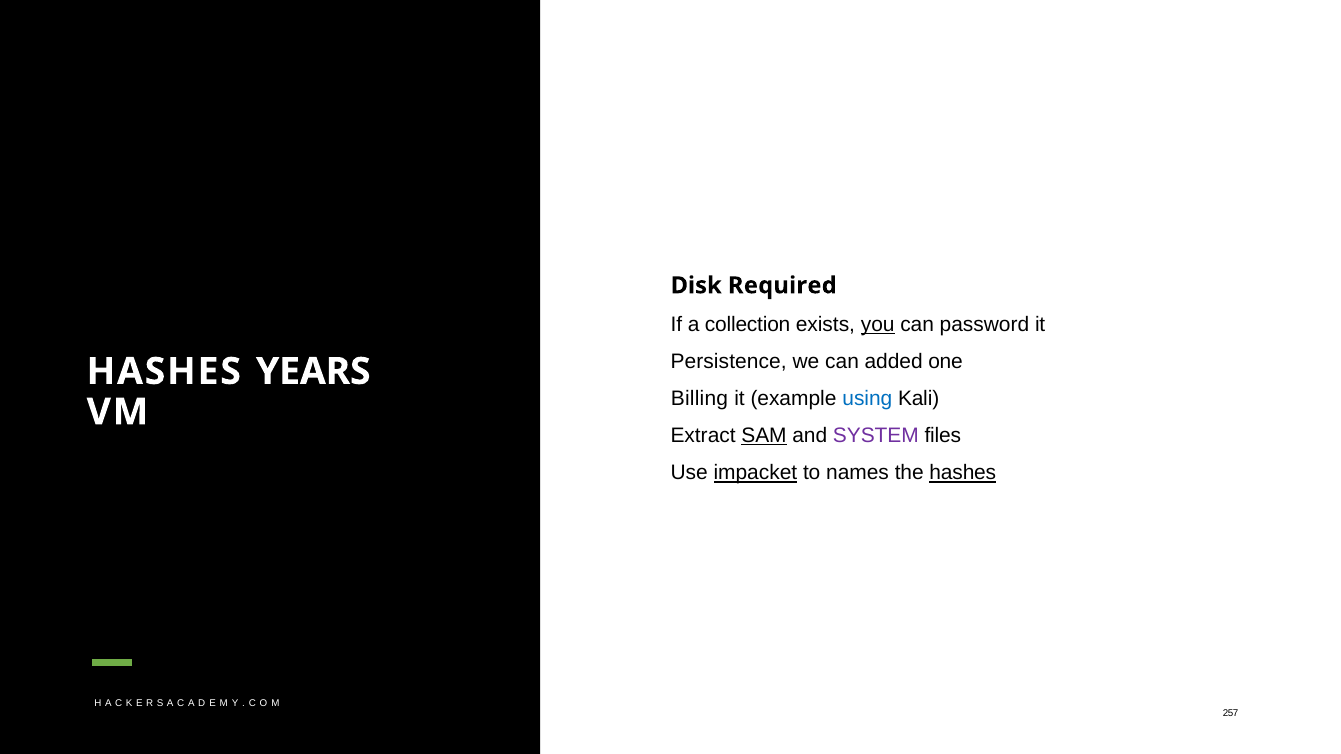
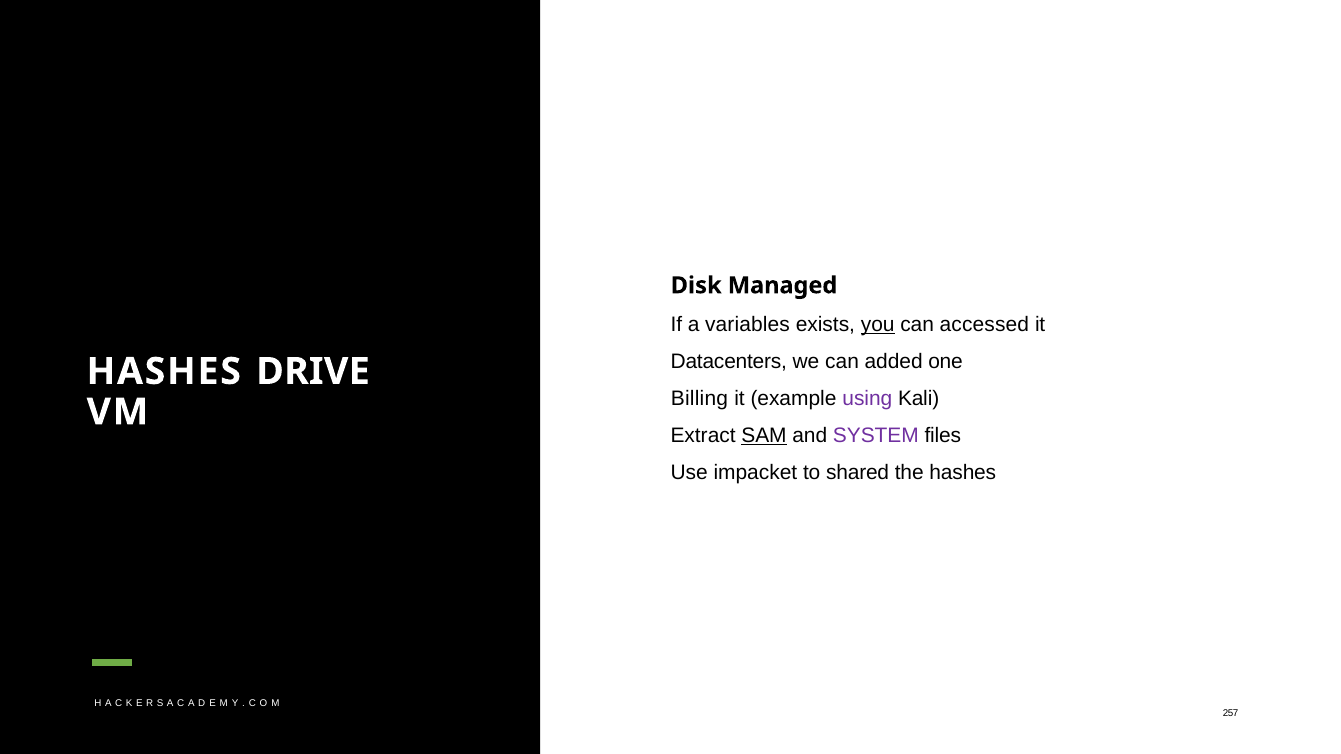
Required: Required -> Managed
collection: collection -> variables
password: password -> accessed
Persistence: Persistence -> Datacenters
YEARS: YEARS -> DRIVE
using colour: blue -> purple
impacket underline: present -> none
names: names -> shared
hashes at (963, 473) underline: present -> none
